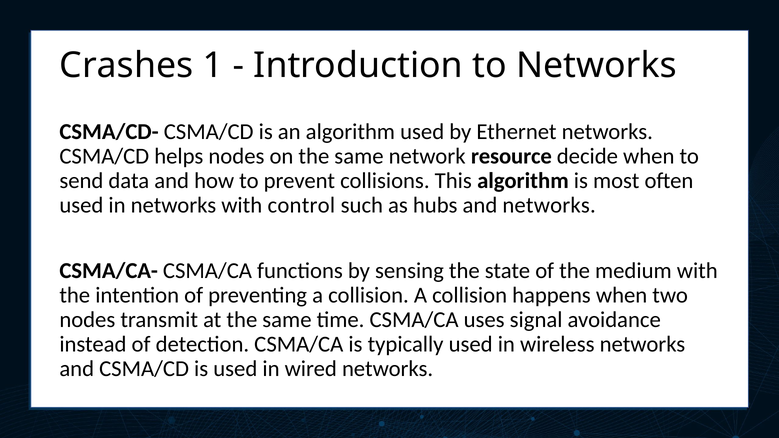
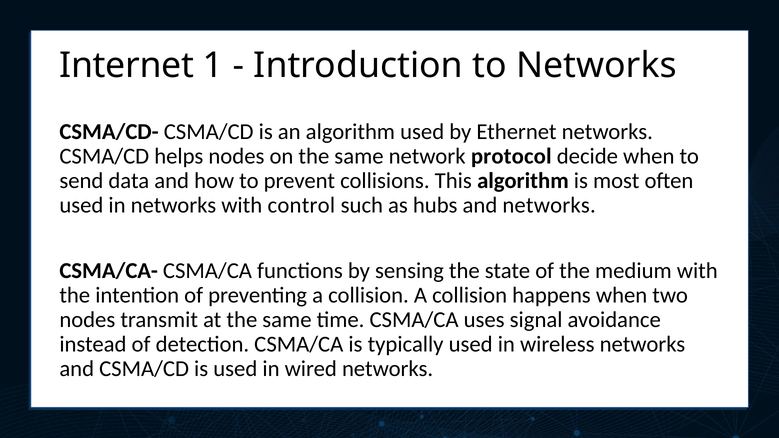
Crashes: Crashes -> Internet
resource: resource -> protocol
